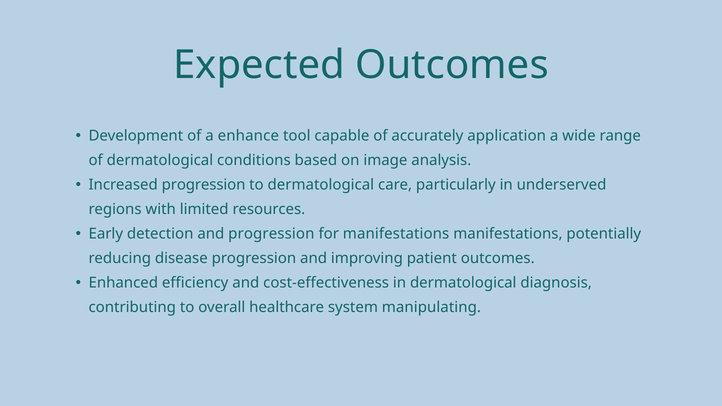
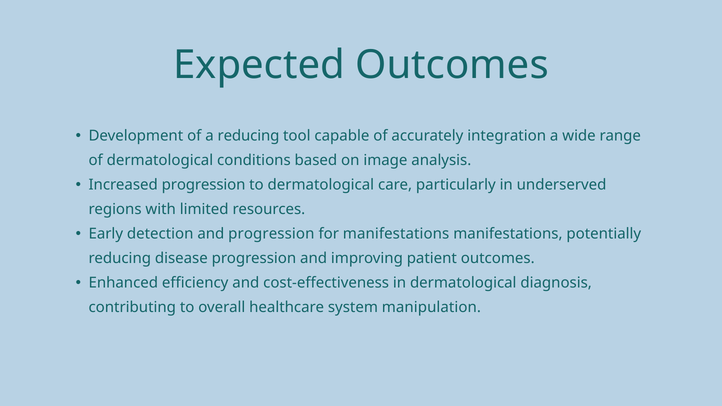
a enhance: enhance -> reducing
application: application -> integration
manipulating: manipulating -> manipulation
